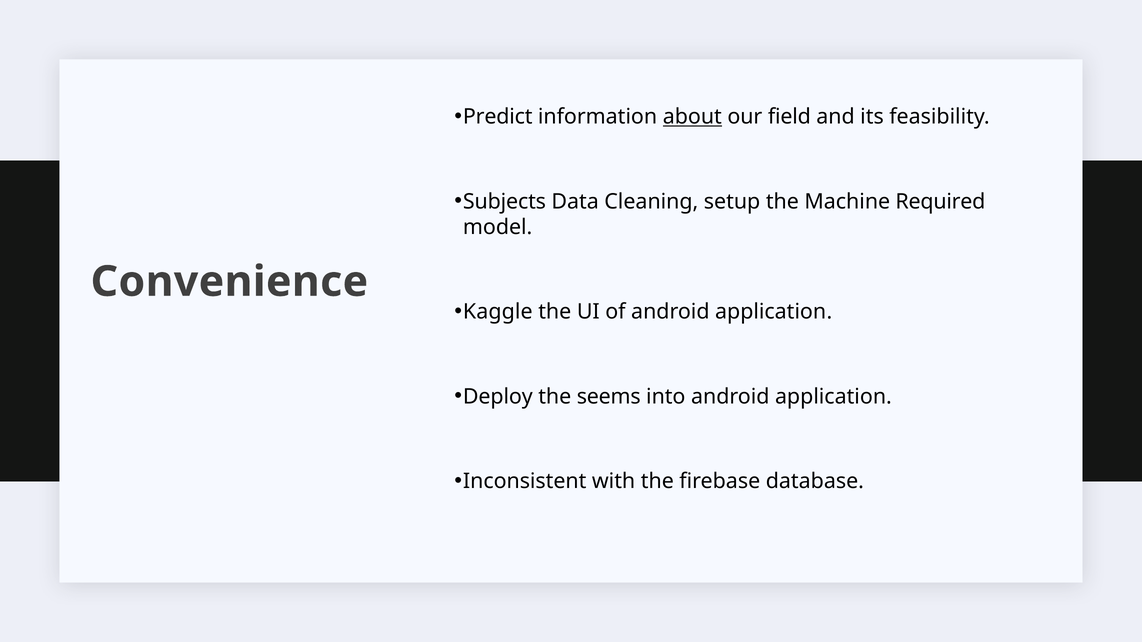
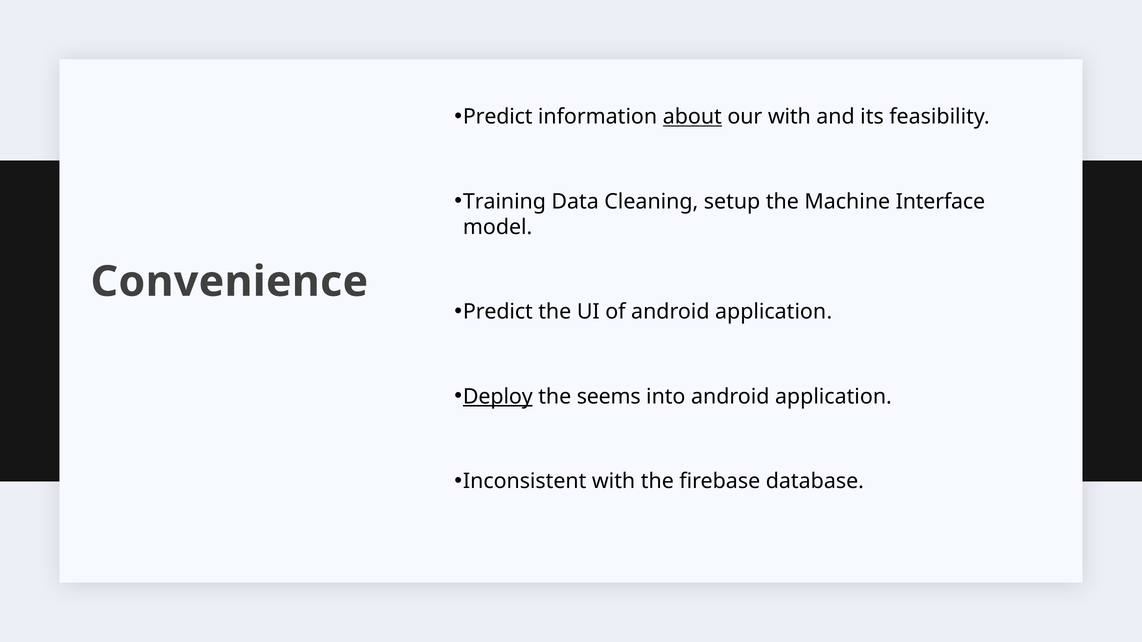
our field: field -> with
Subjects: Subjects -> Training
Required: Required -> Interface
Kaggle at (498, 312): Kaggle -> Predict
Deploy underline: none -> present
